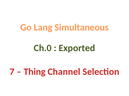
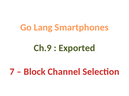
Simultaneous: Simultaneous -> Smartphones
Ch.0: Ch.0 -> Ch.9
Thing: Thing -> Block
